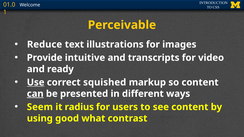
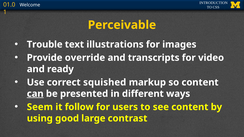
Reduce: Reduce -> Trouble
intuitive: intuitive -> override
Use underline: present -> none
radius: radius -> follow
what: what -> large
